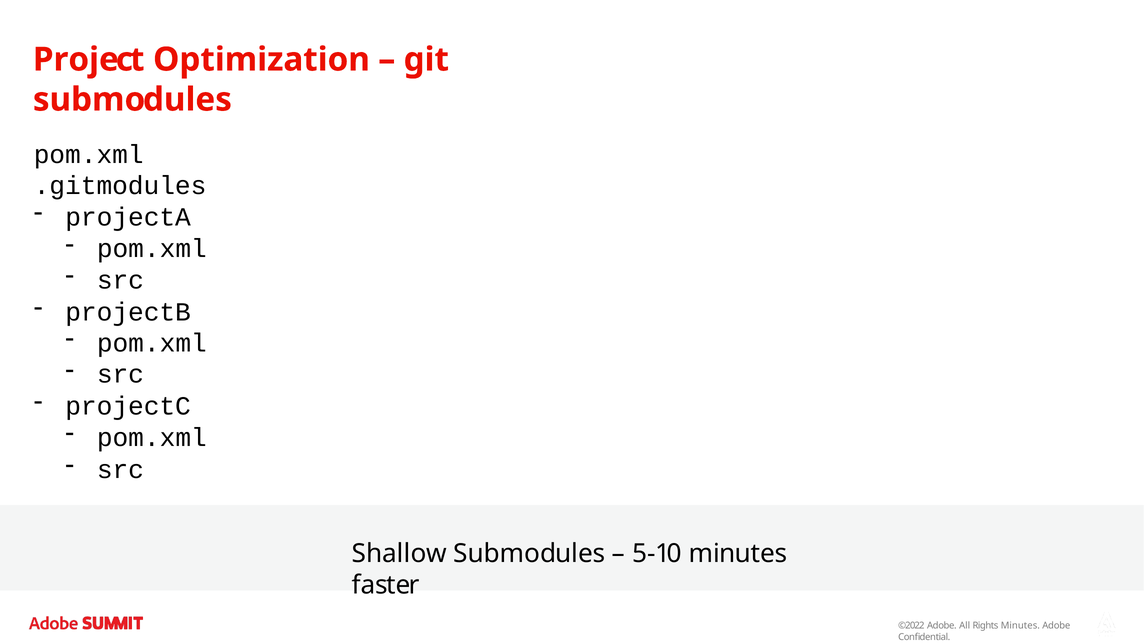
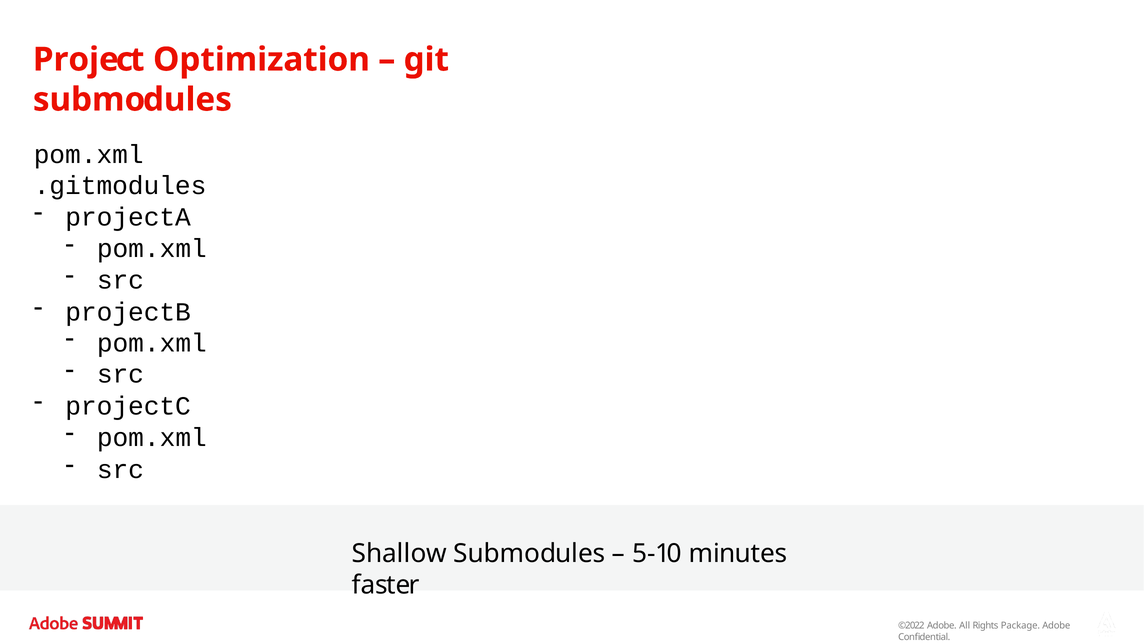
Rights Minutes: Minutes -> Package
